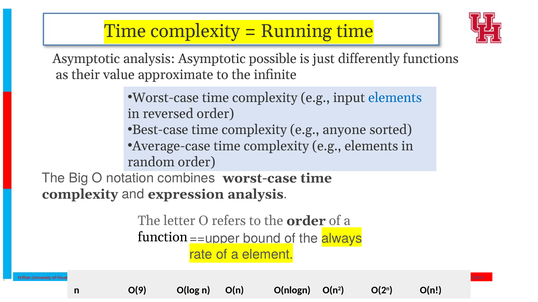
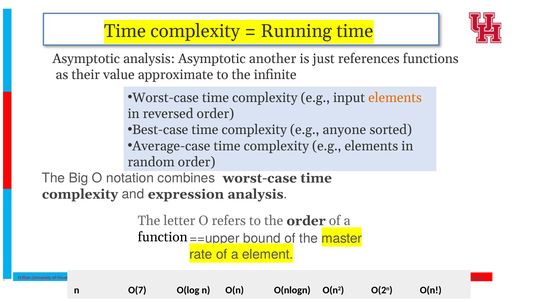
possible: possible -> another
differently: differently -> references
elements at (395, 98) colour: blue -> orange
the always: always -> master
O(9: O(9 -> O(7
